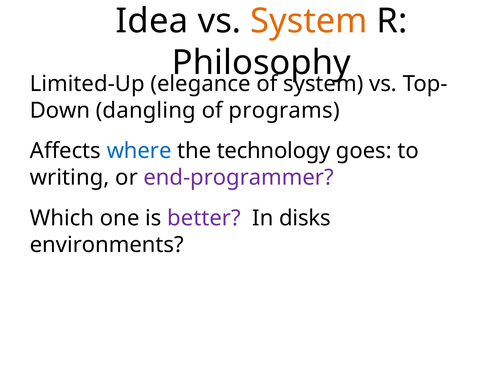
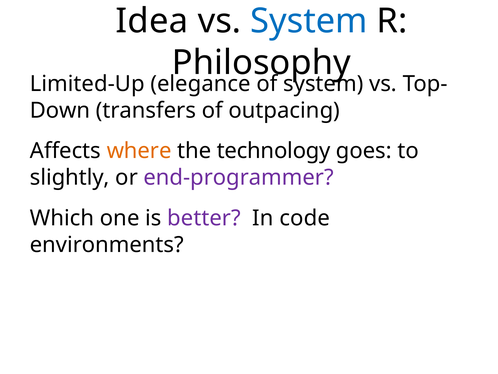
System at (309, 21) colour: orange -> blue
dangling: dangling -> transfers
programs: programs -> outpacing
where colour: blue -> orange
writing: writing -> slightly
disks: disks -> code
